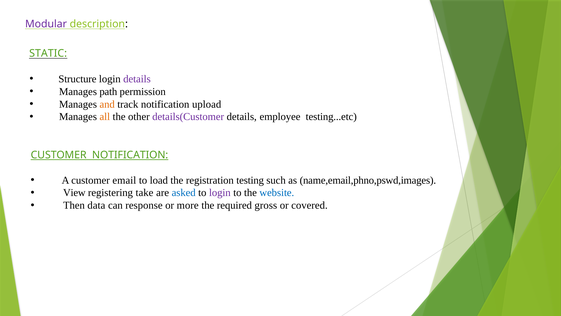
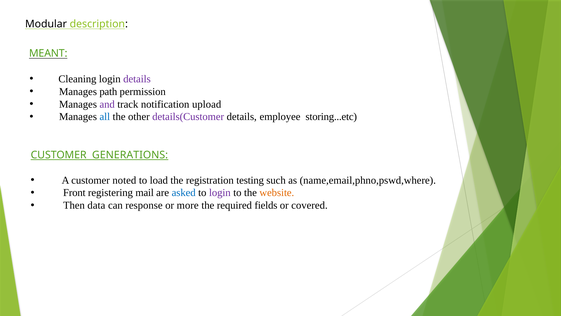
Modular colour: purple -> black
STATIC: STATIC -> MEANT
Structure: Structure -> Cleaning
and colour: orange -> purple
all colour: orange -> blue
testing...etc: testing...etc -> storing...etc
CUSTOMER NOTIFICATION: NOTIFICATION -> GENERATIONS
email: email -> noted
name,email,phno,pswd,images: name,email,phno,pswd,images -> name,email,phno,pswd,where
View: View -> Front
take: take -> mail
website colour: blue -> orange
gross: gross -> fields
